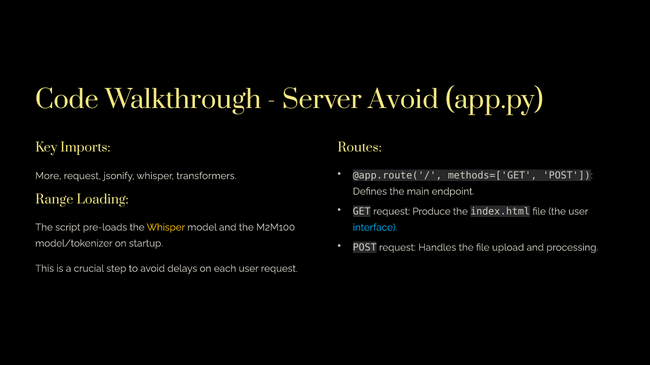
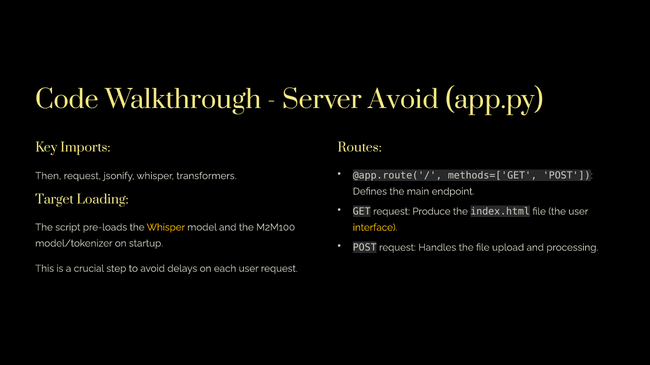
More: More -> Then
Range: Range -> Target
interface colour: light blue -> yellow
